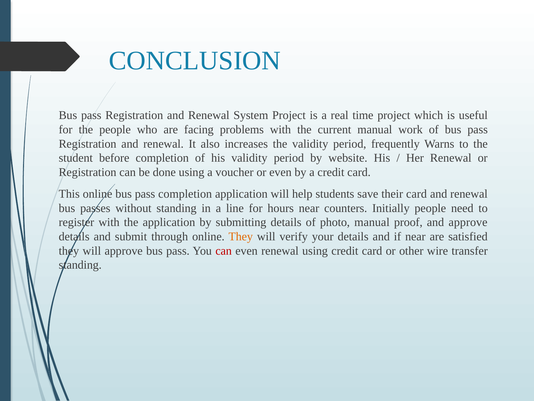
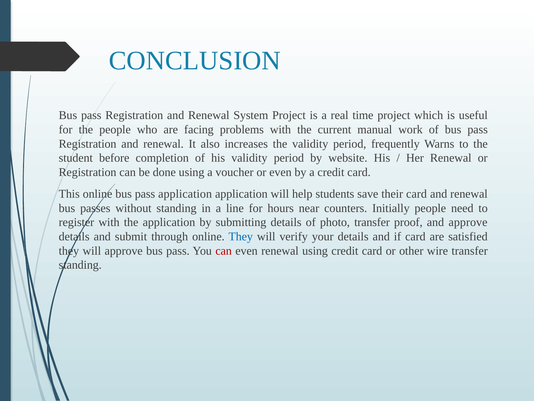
pass completion: completion -> application
photo manual: manual -> transfer
They at (241, 236) colour: orange -> blue
if near: near -> card
